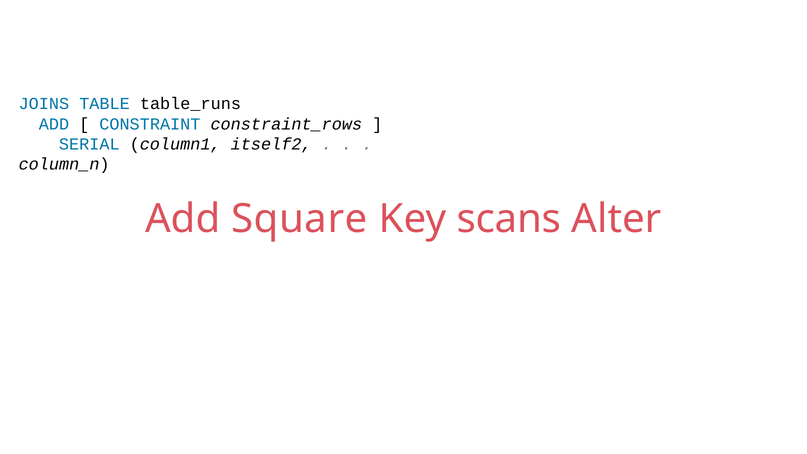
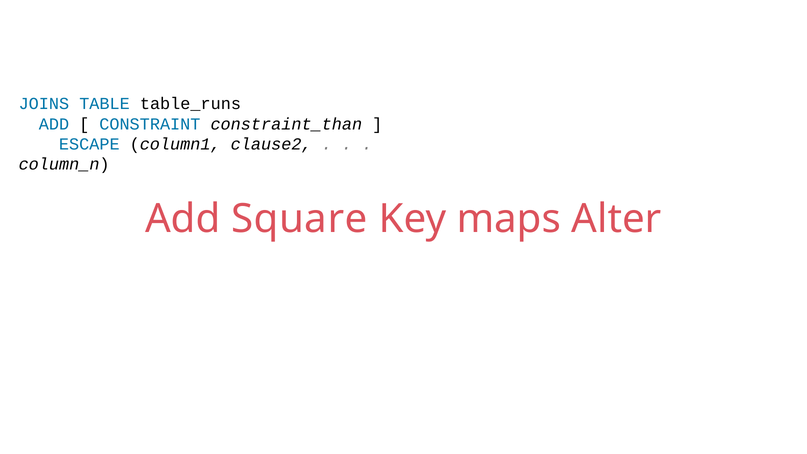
constraint_rows: constraint_rows -> constraint_than
SERIAL: SERIAL -> ESCAPE
itself2: itself2 -> clause2
scans: scans -> maps
